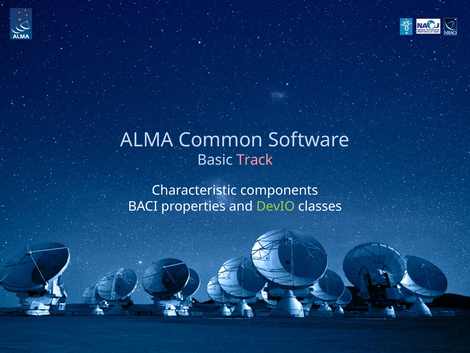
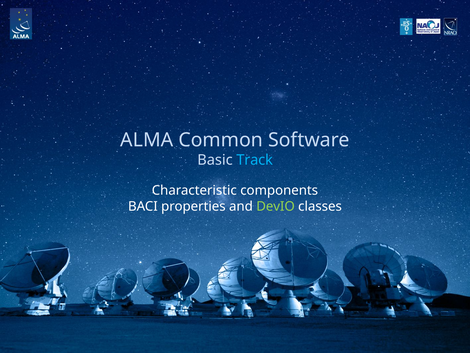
Track colour: pink -> light blue
